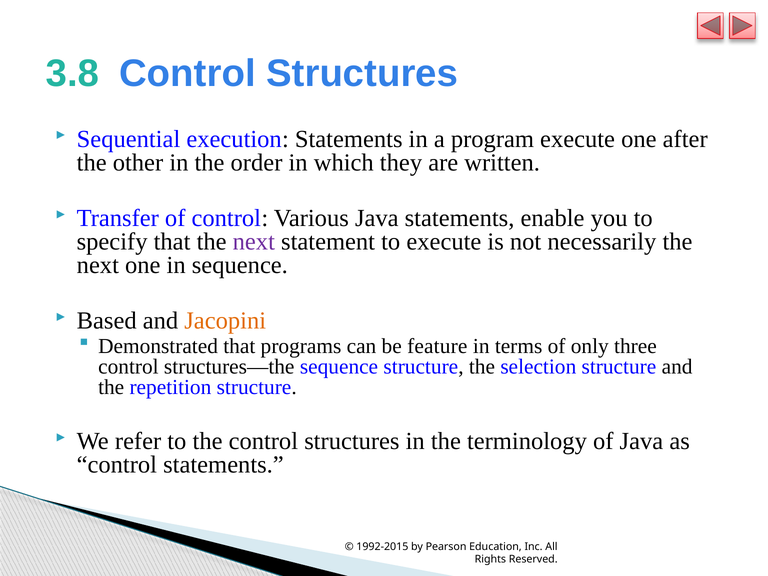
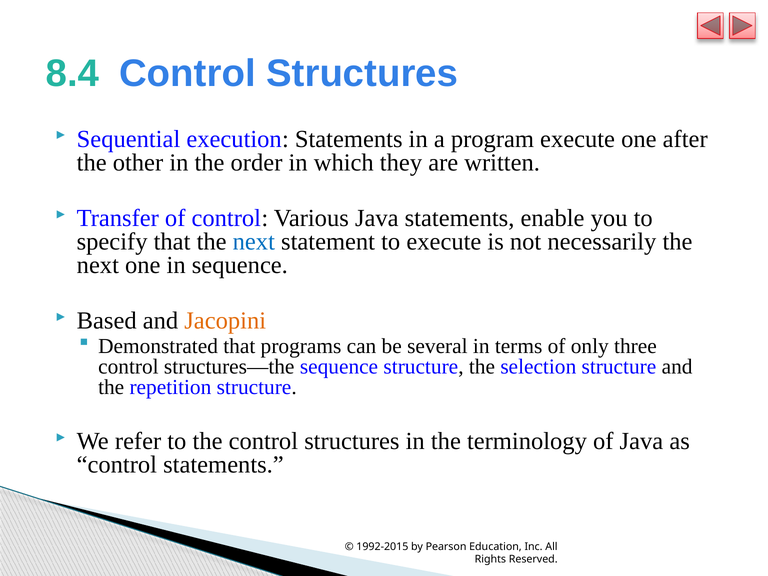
3.8: 3.8 -> 8.4
next at (254, 242) colour: purple -> blue
feature: feature -> several
